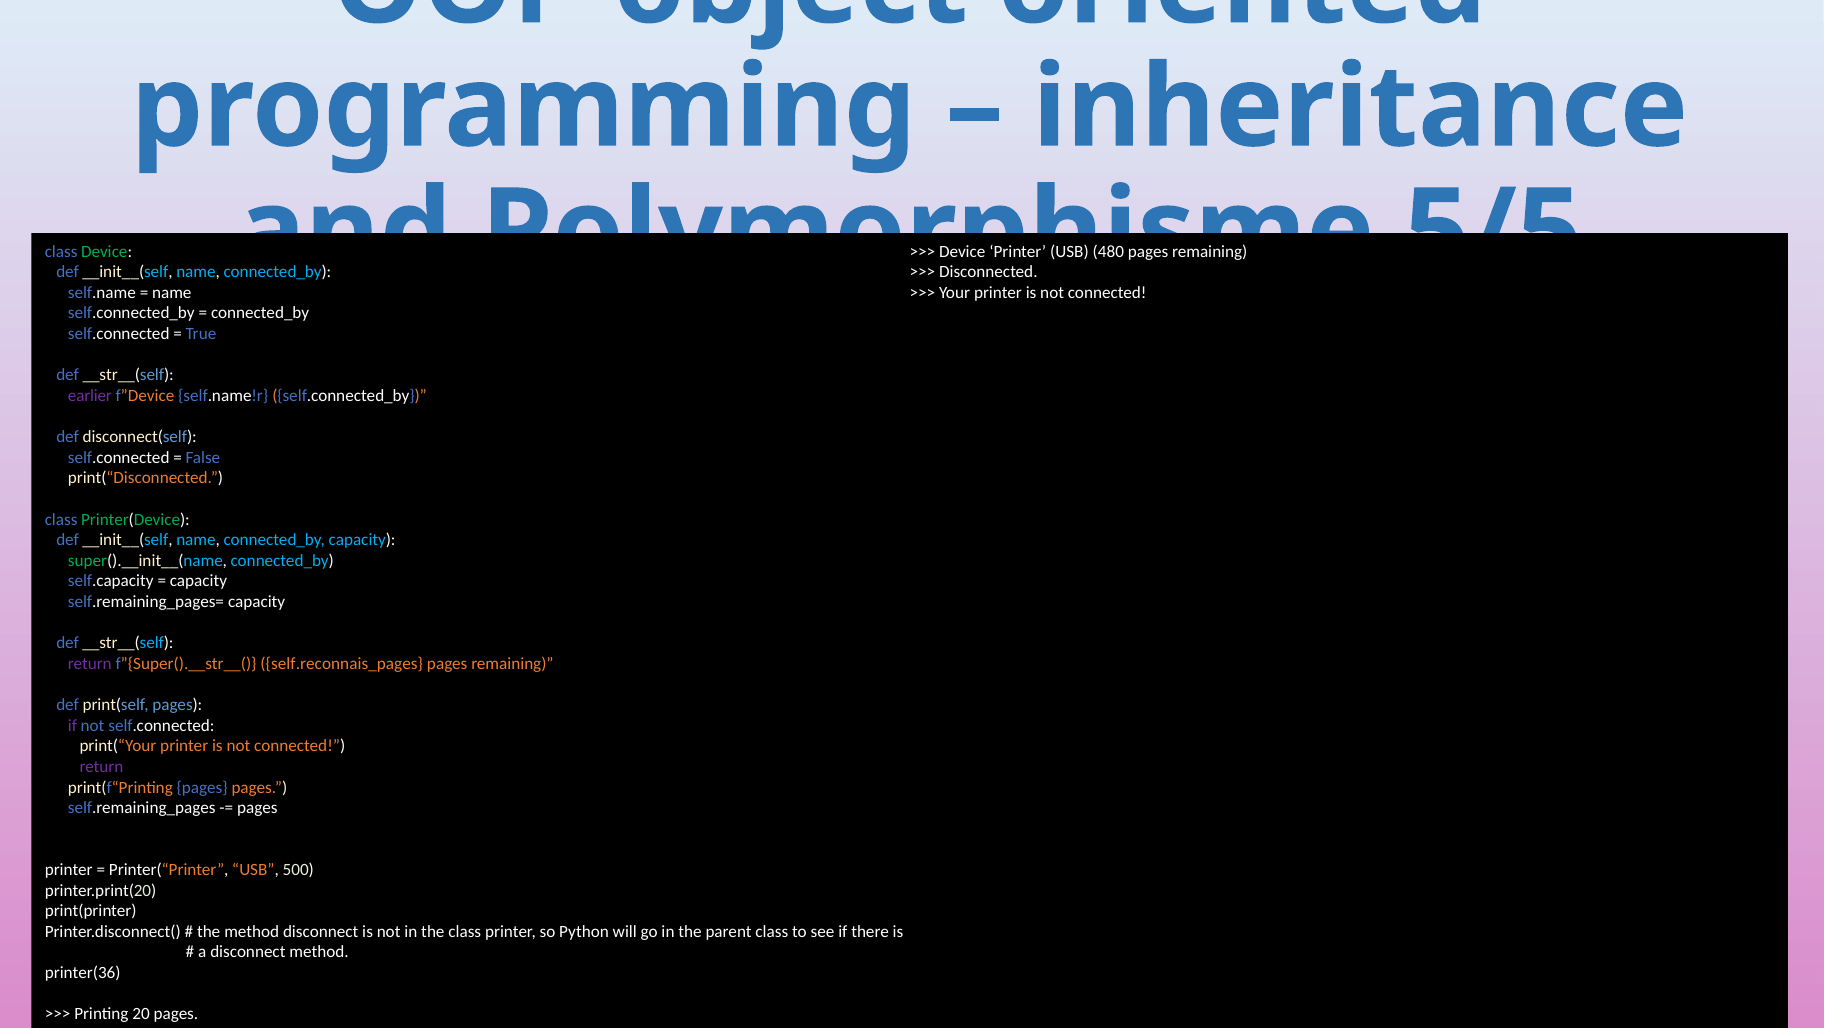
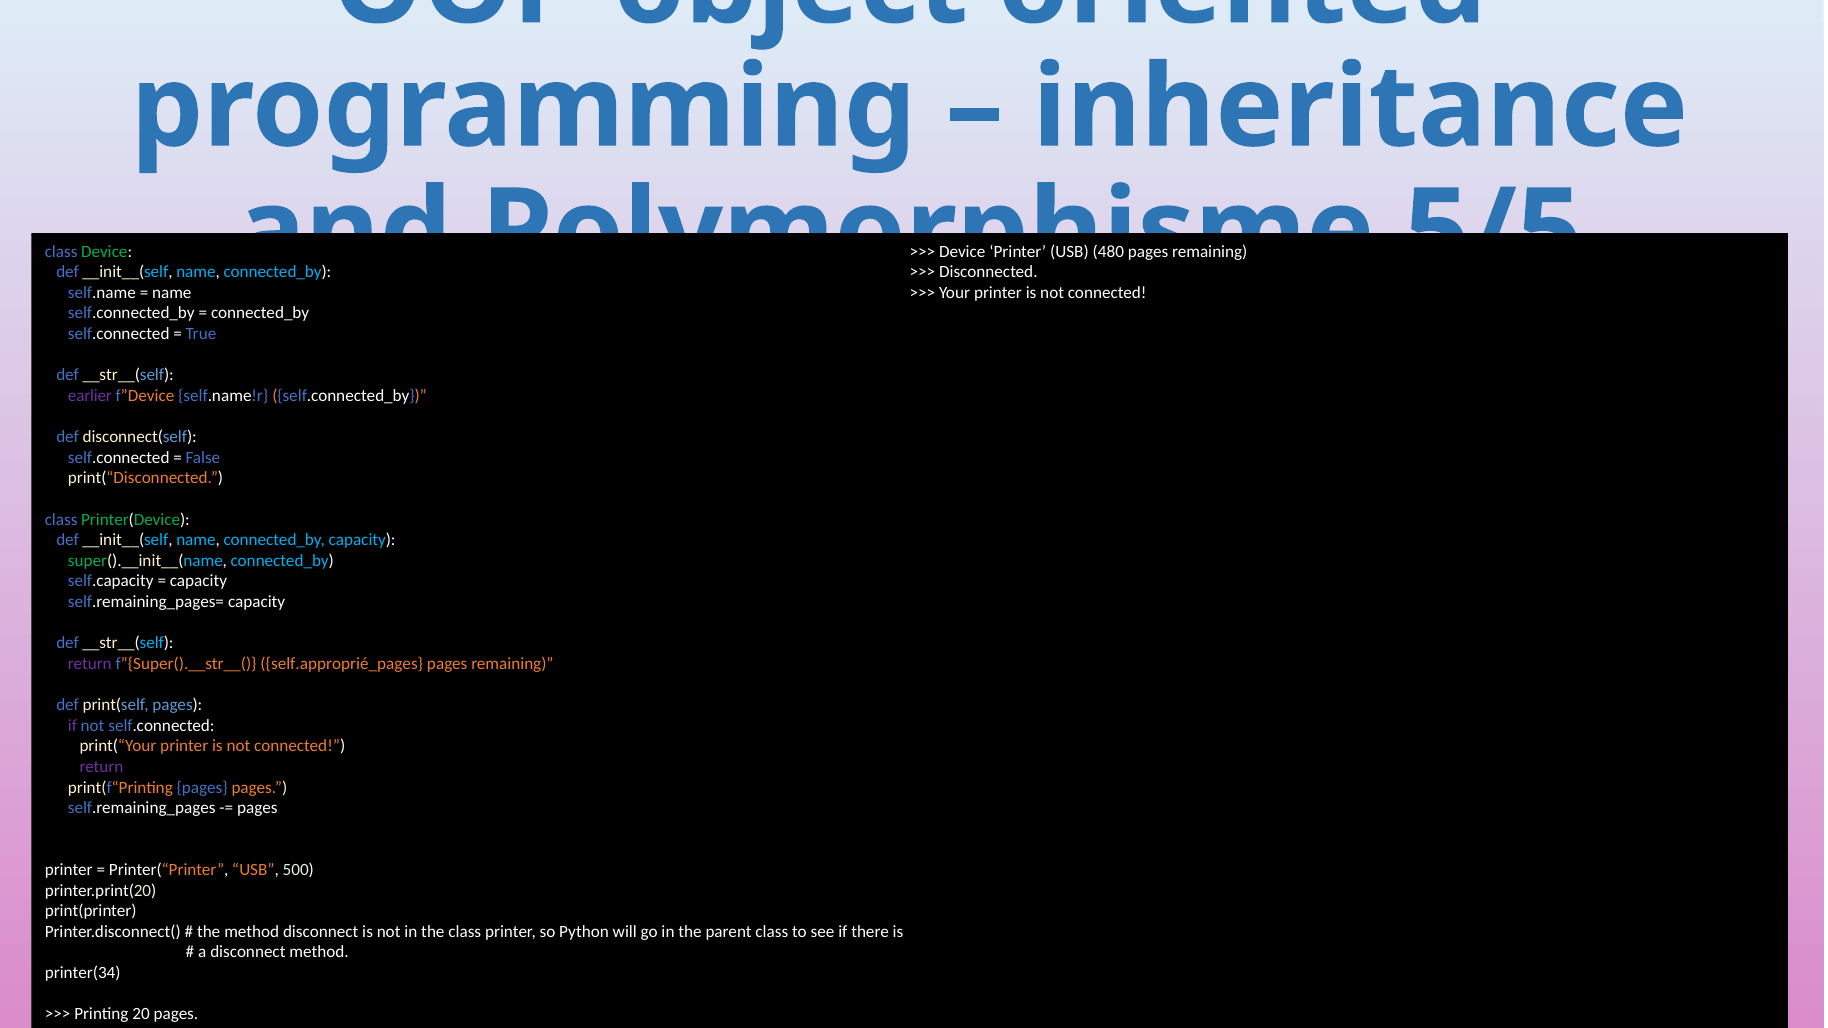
self.reconnais_pages: self.reconnais_pages -> self.approprié_pages
printer(36: printer(36 -> printer(34
